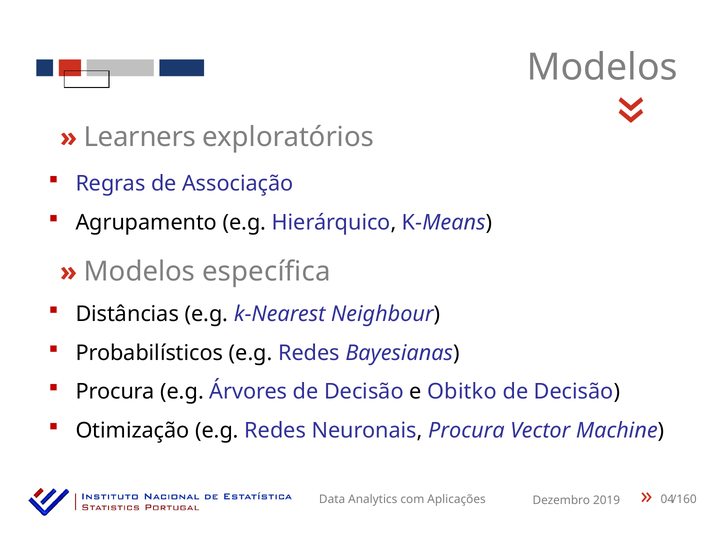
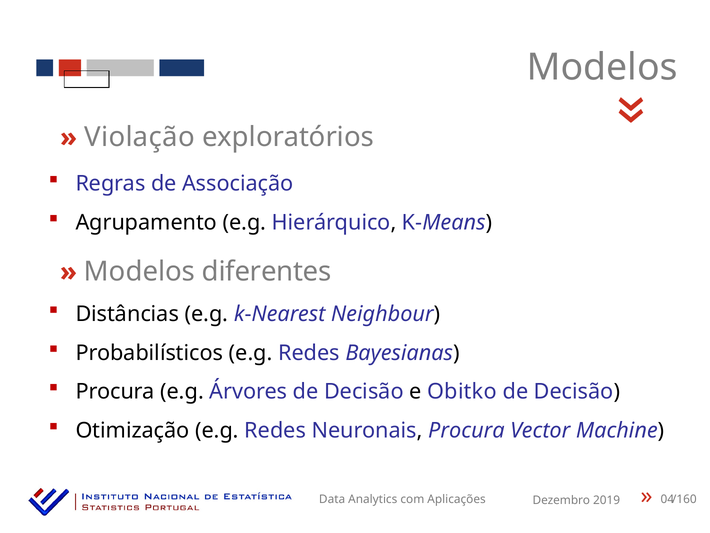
Learners: Learners -> Violação
específica: específica -> diferentes
